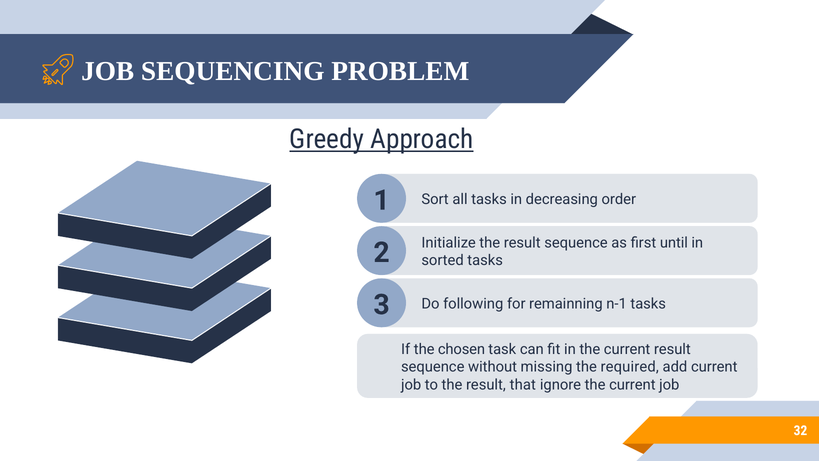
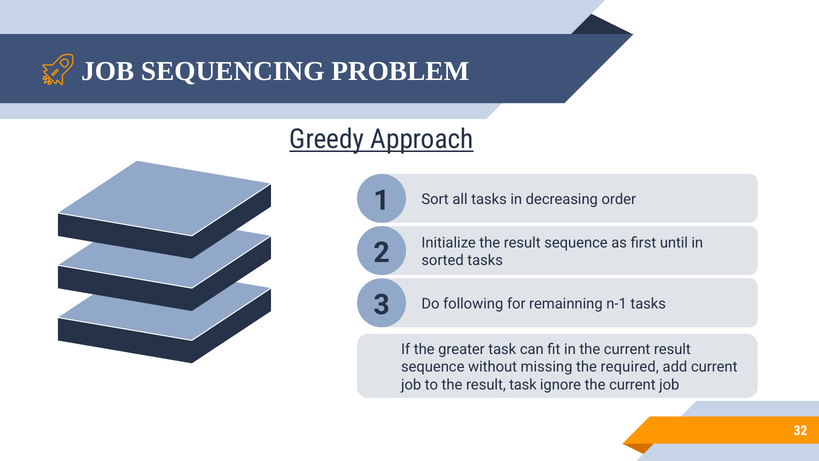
chosen: chosen -> greater
result that: that -> task
